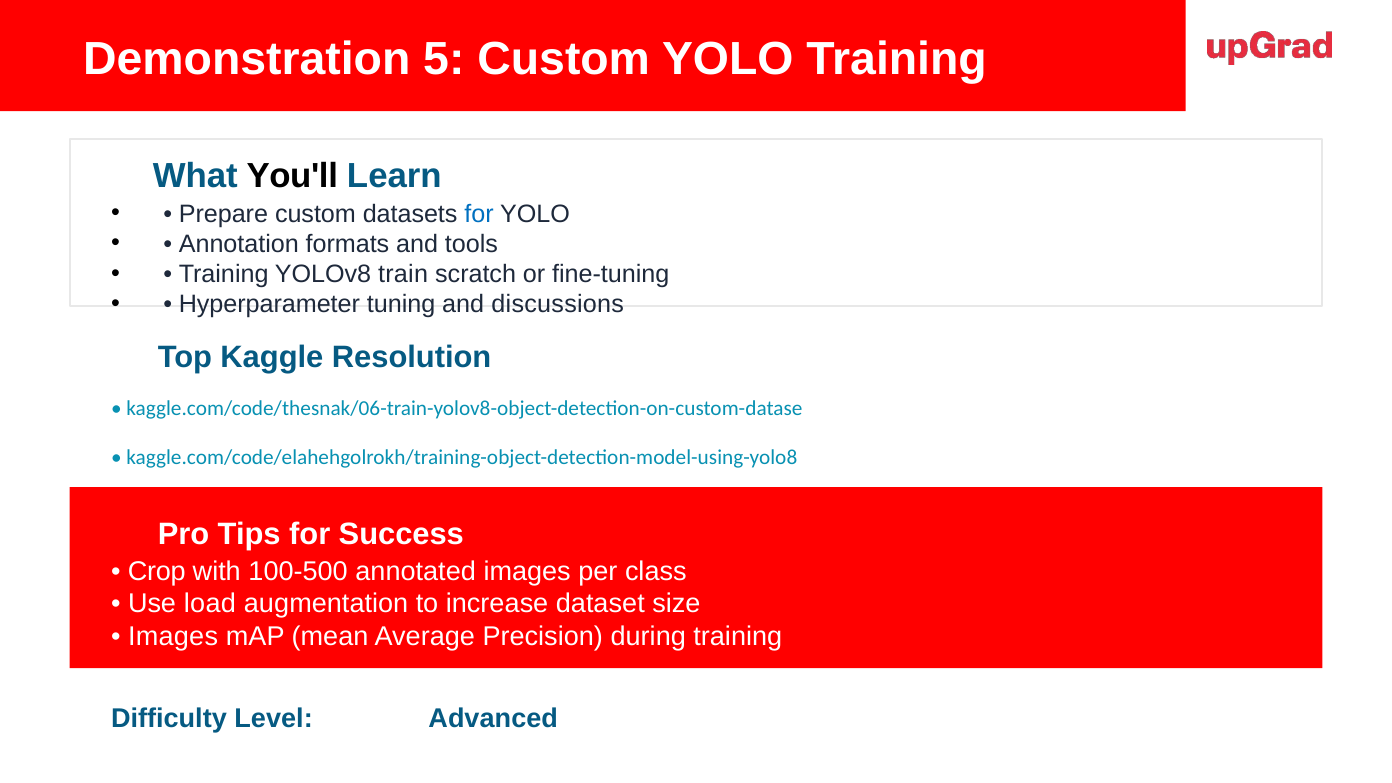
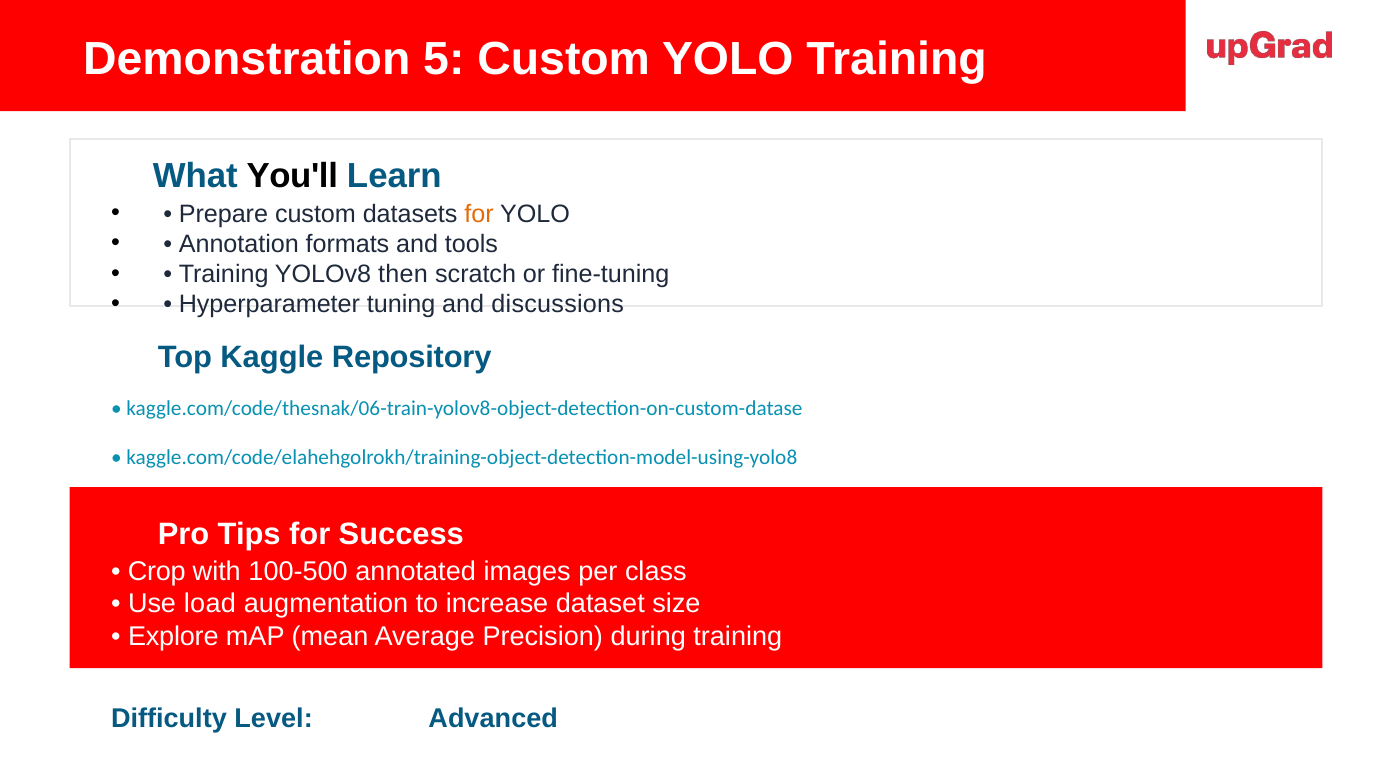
for at (479, 214) colour: blue -> orange
train: train -> then
Resolution: Resolution -> Repository
Images at (173, 636): Images -> Explore
